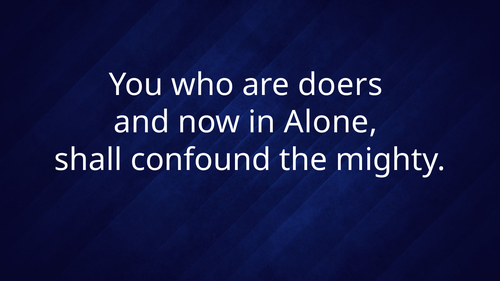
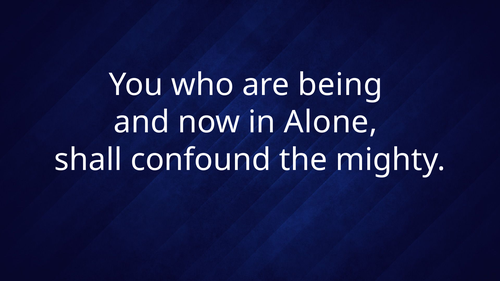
doers: doers -> being
